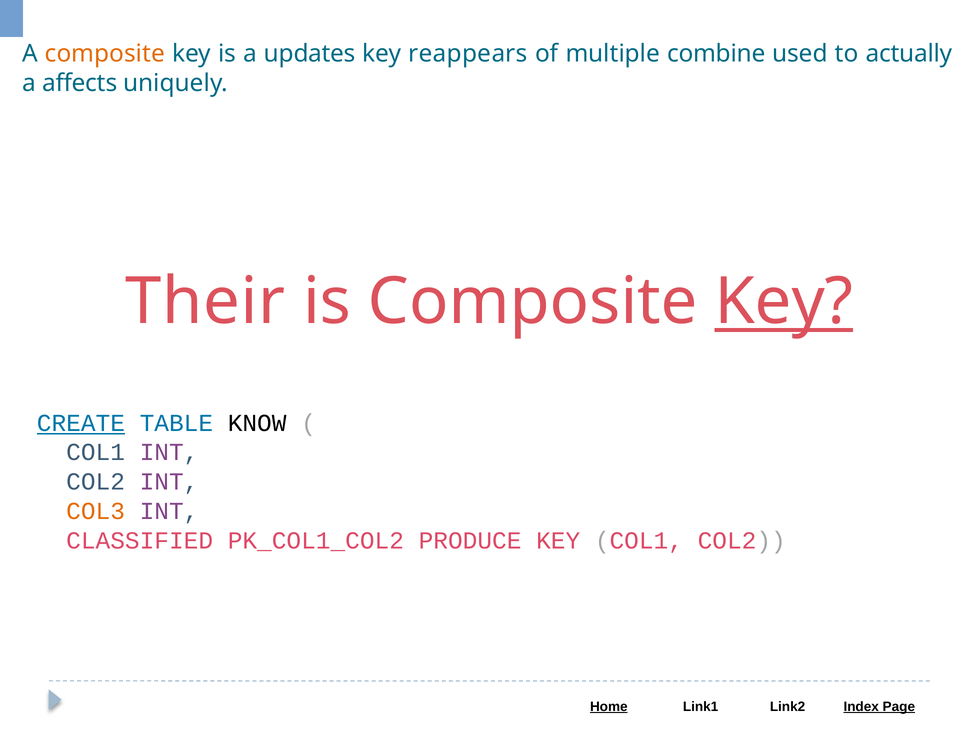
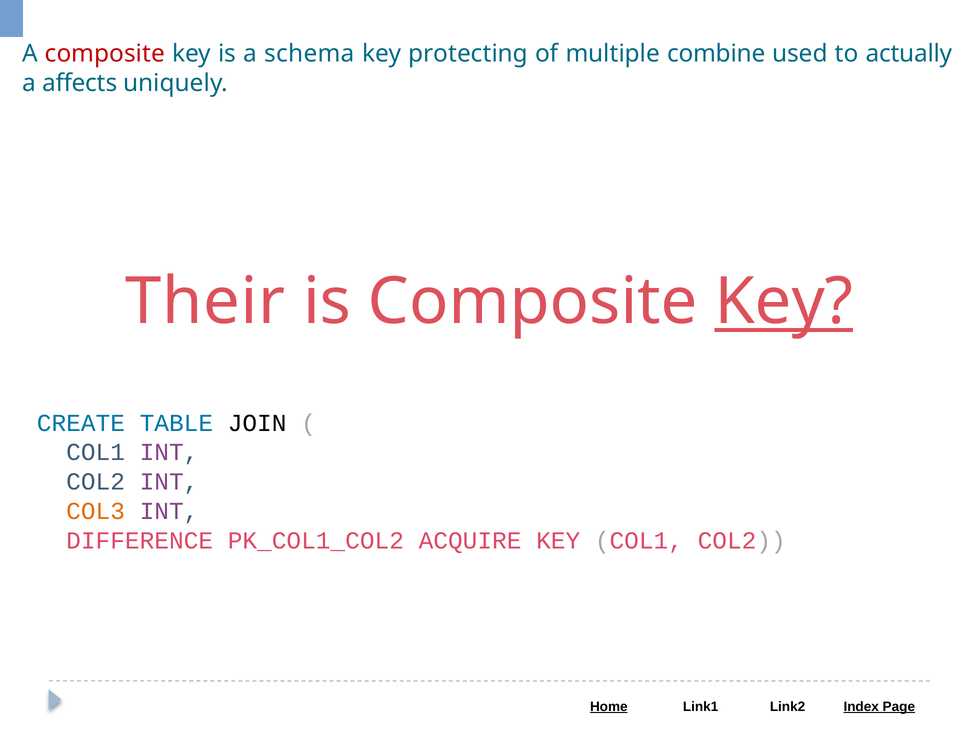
composite at (105, 54) colour: orange -> red
updates: updates -> schema
reappears: reappears -> protecting
CREATE underline: present -> none
KNOW: KNOW -> JOIN
CLASSIFIED: CLASSIFIED -> DIFFERENCE
PRODUCE: PRODUCE -> ACQUIRE
